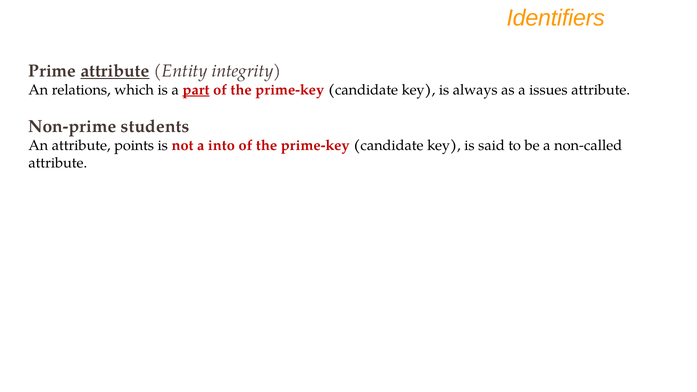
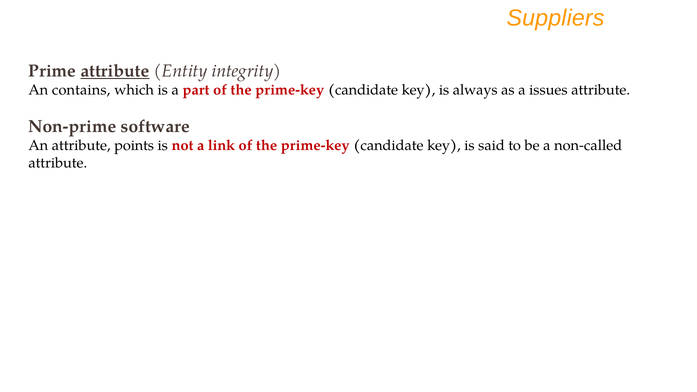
Identifiers: Identifiers -> Suppliers
relations: relations -> contains
part underline: present -> none
students: students -> software
into: into -> link
